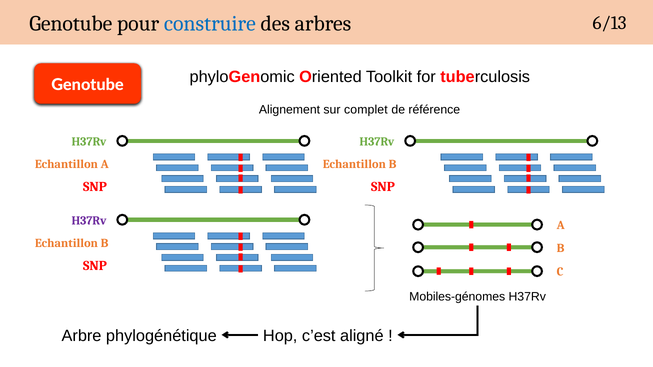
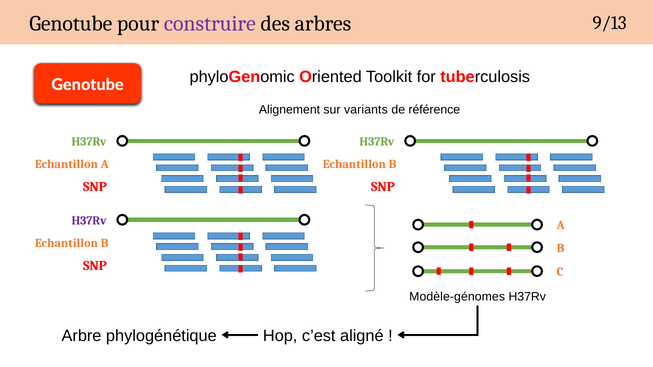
construire colour: blue -> purple
6/13: 6/13 -> 9/13
complet: complet -> variants
Mobiles-génomes: Mobiles-génomes -> Modèle-génomes
